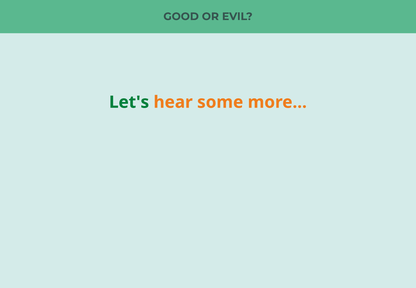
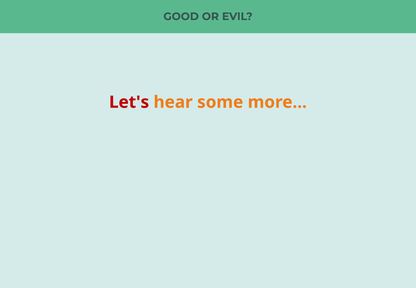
Let's colour: green -> red
